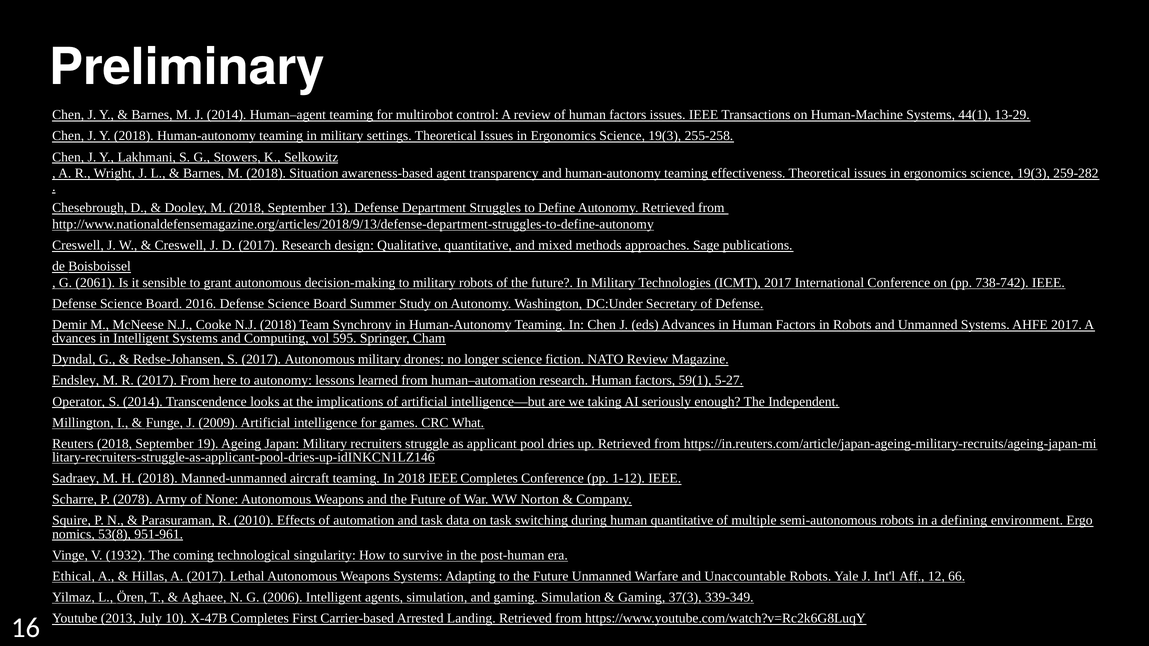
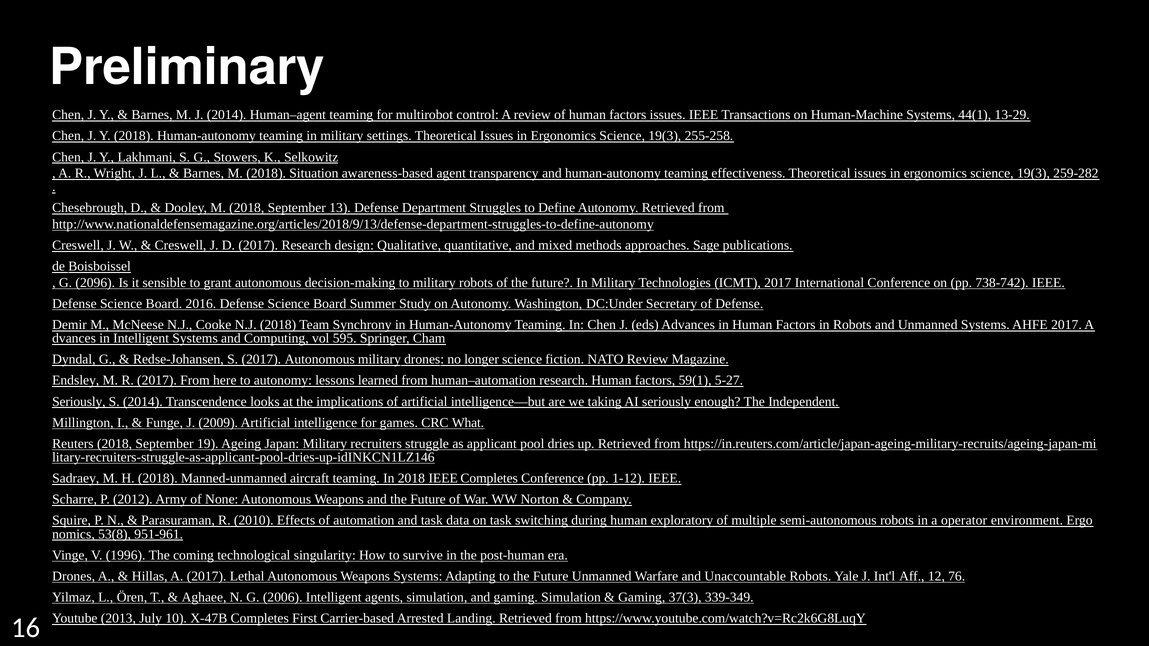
2061: 2061 -> 2096
Operator at (79, 402): Operator -> Seriously
2078: 2078 -> 2012
human quantitative: quantitative -> exploratory
defining: defining -> operator
1932: 1932 -> 1996
Ethical at (74, 576): Ethical -> Drones
66: 66 -> 76
